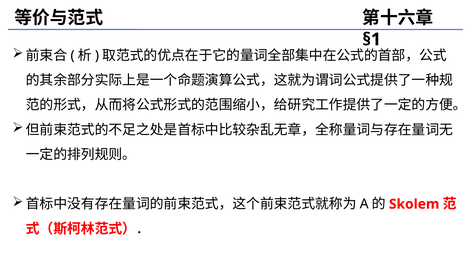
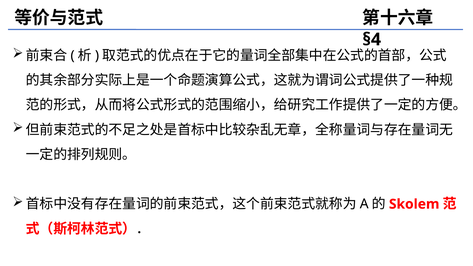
§1: §1 -> §4
